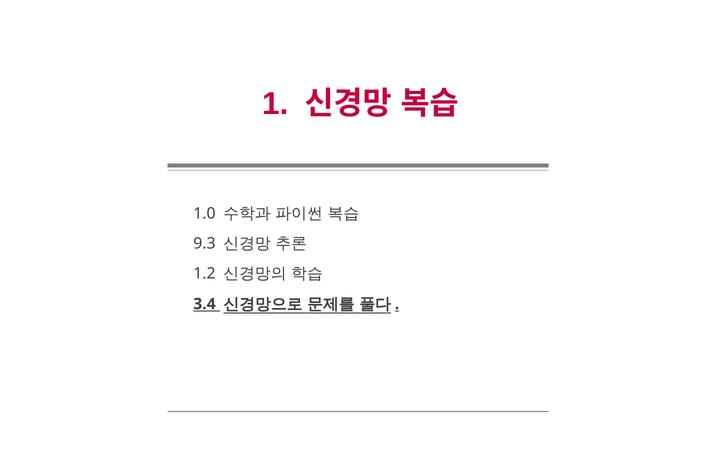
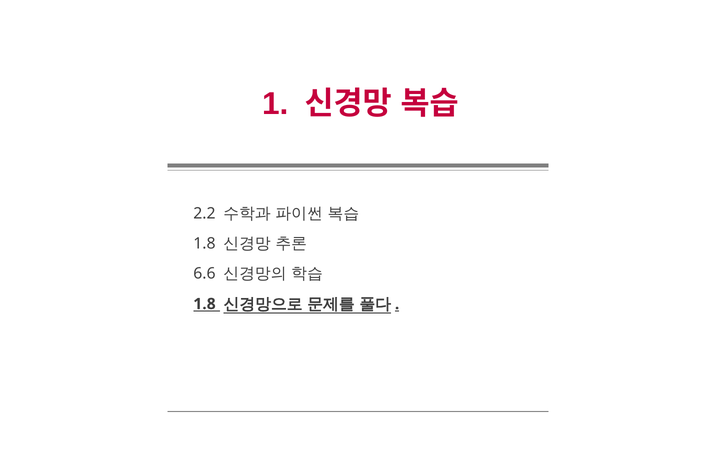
1.0: 1.0 -> 2.2
9.3 at (204, 244): 9.3 -> 1.8
1.2: 1.2 -> 6.6
3.4 at (204, 304): 3.4 -> 1.8
